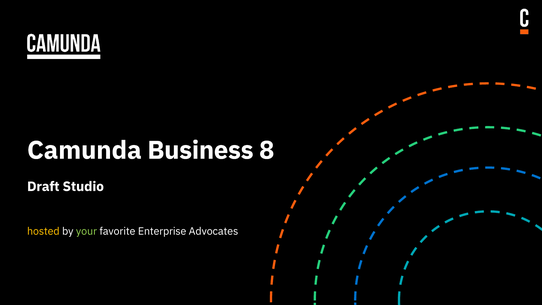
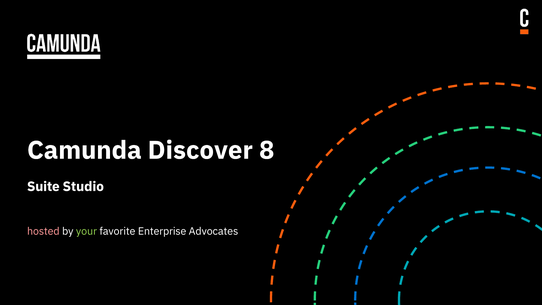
Business: Business -> Discover
Draft: Draft -> Suite
hosted colour: yellow -> pink
